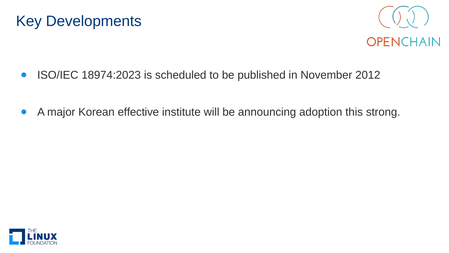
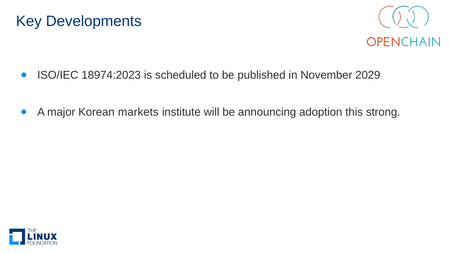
2012: 2012 -> 2029
effective: effective -> markets
